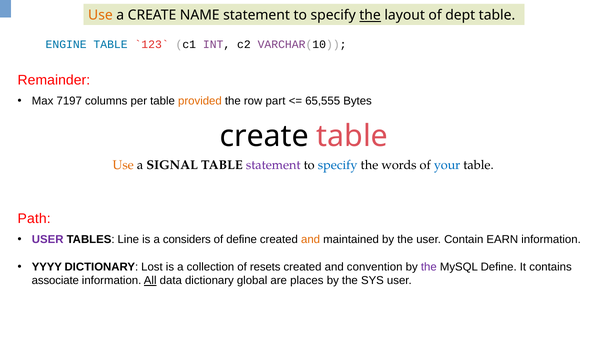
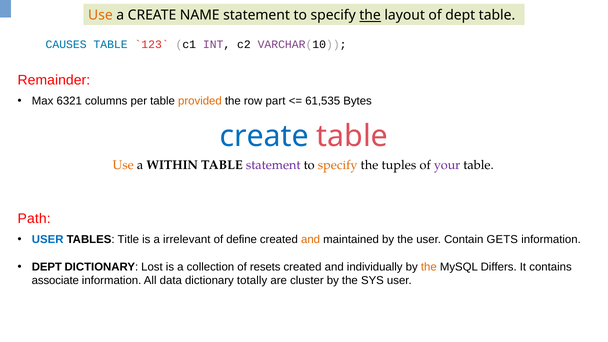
ENGINE: ENGINE -> CAUSES
7197: 7197 -> 6321
65,555: 65,555 -> 61,535
create at (264, 136) colour: black -> blue
SIGNAL: SIGNAL -> WITHIN
specify at (338, 165) colour: blue -> orange
words: words -> tuples
your colour: blue -> purple
USER at (48, 240) colour: purple -> blue
Line: Line -> Title
considers: considers -> irrelevant
EARN: EARN -> GETS
YYYY at (47, 267): YYYY -> DEPT
convention: convention -> individually
the at (429, 267) colour: purple -> orange
MySQL Define: Define -> Differs
All underline: present -> none
global: global -> totally
places: places -> cluster
